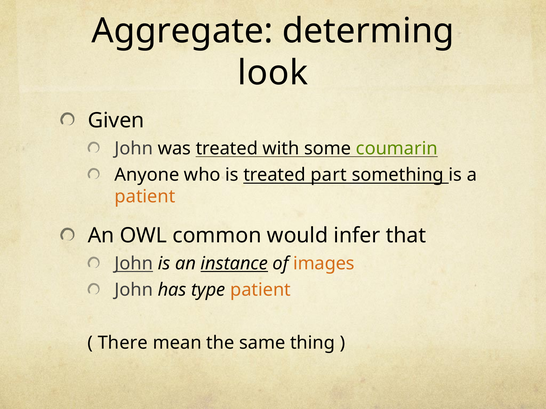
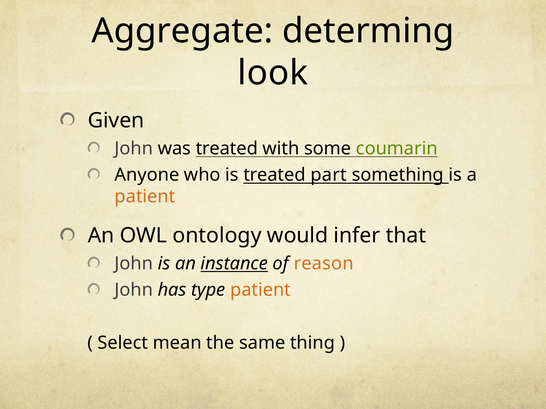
common: common -> ontology
John at (134, 264) underline: present -> none
images: images -> reason
There: There -> Select
